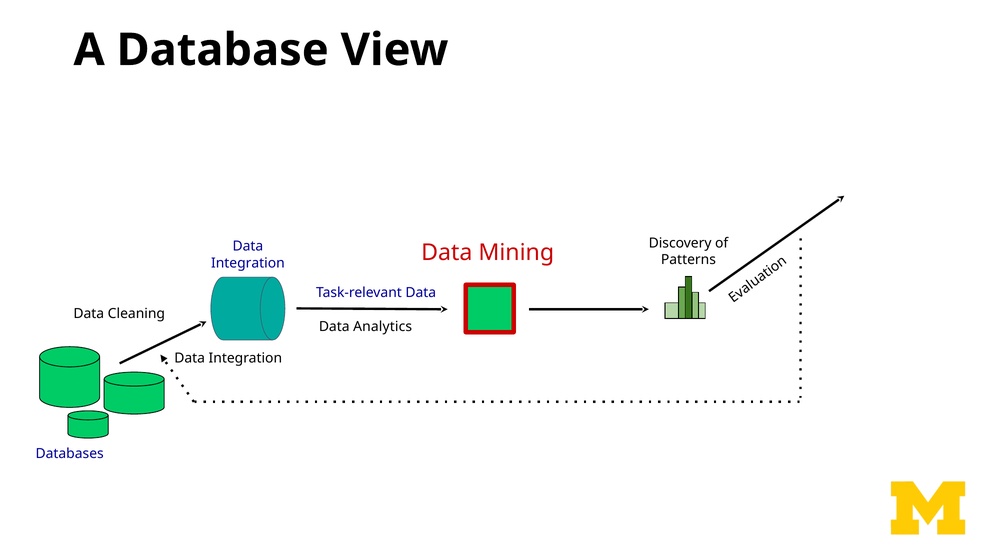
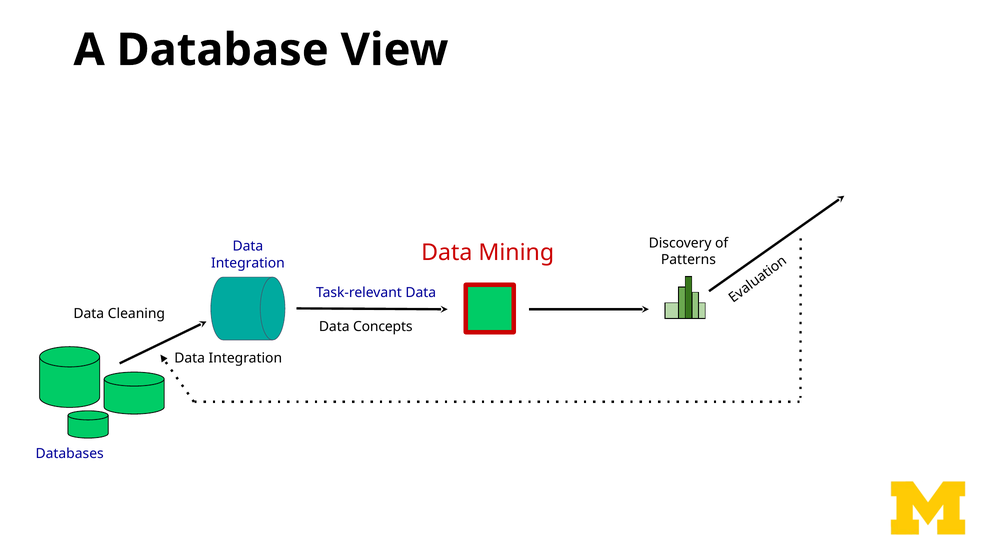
Analytics: Analytics -> Concepts
